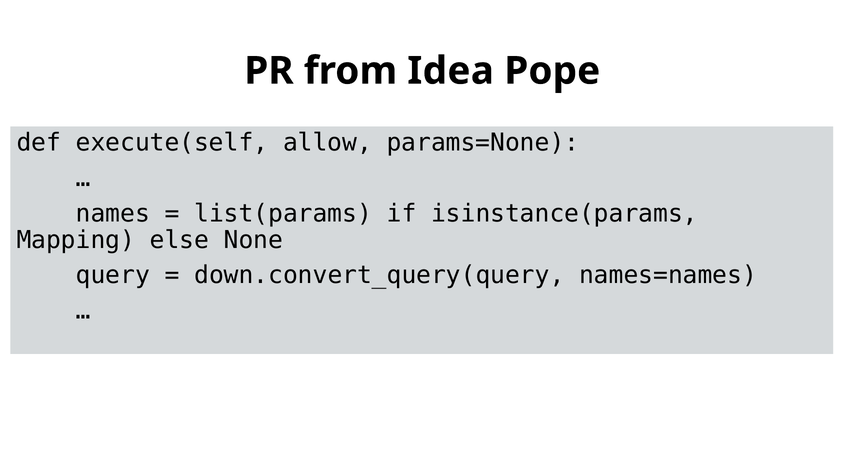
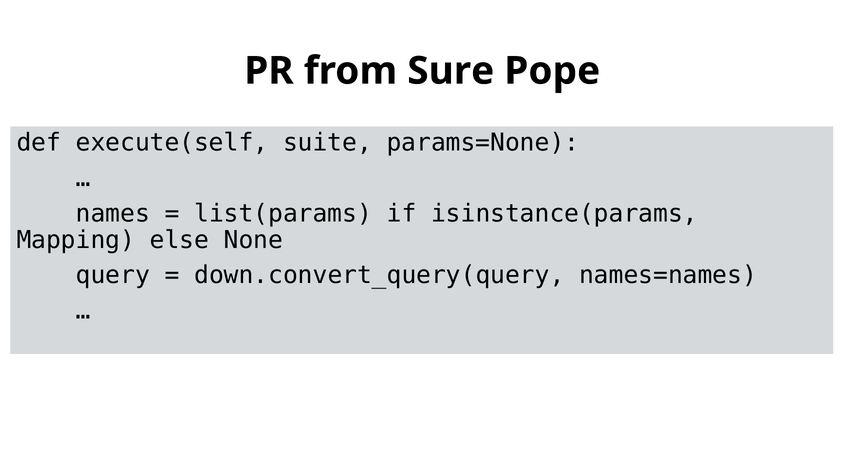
Idea: Idea -> Sure
allow: allow -> suite
